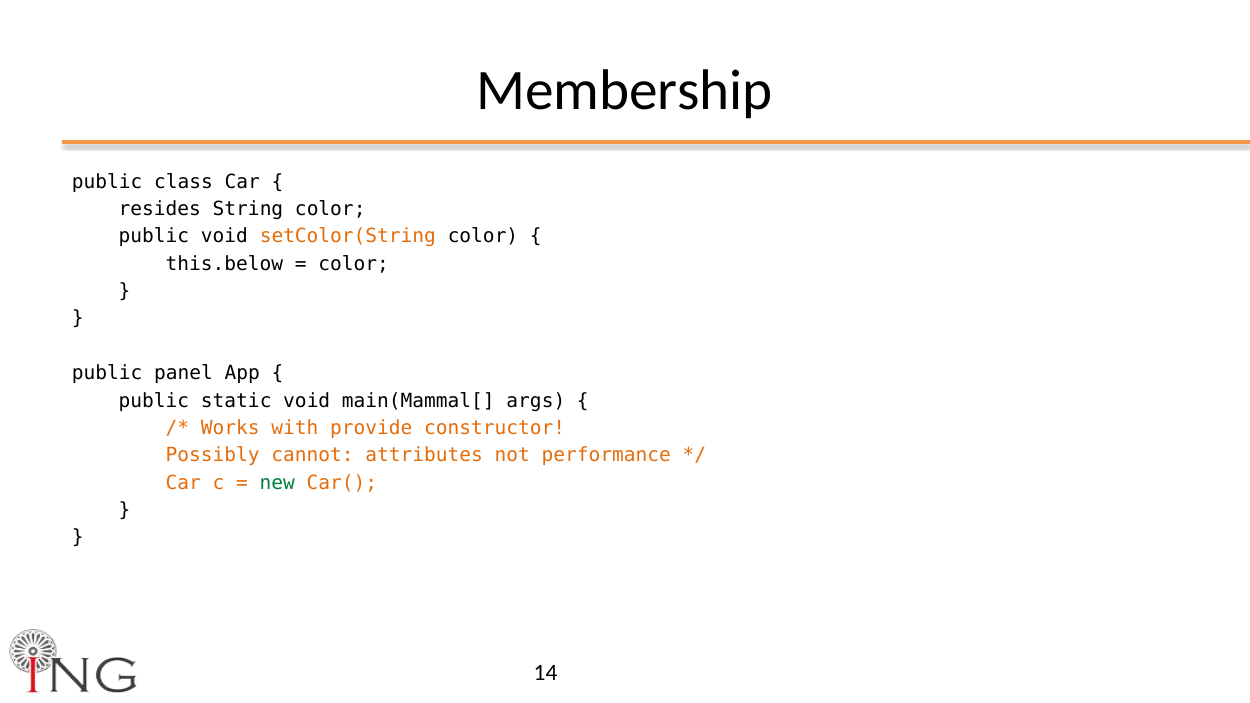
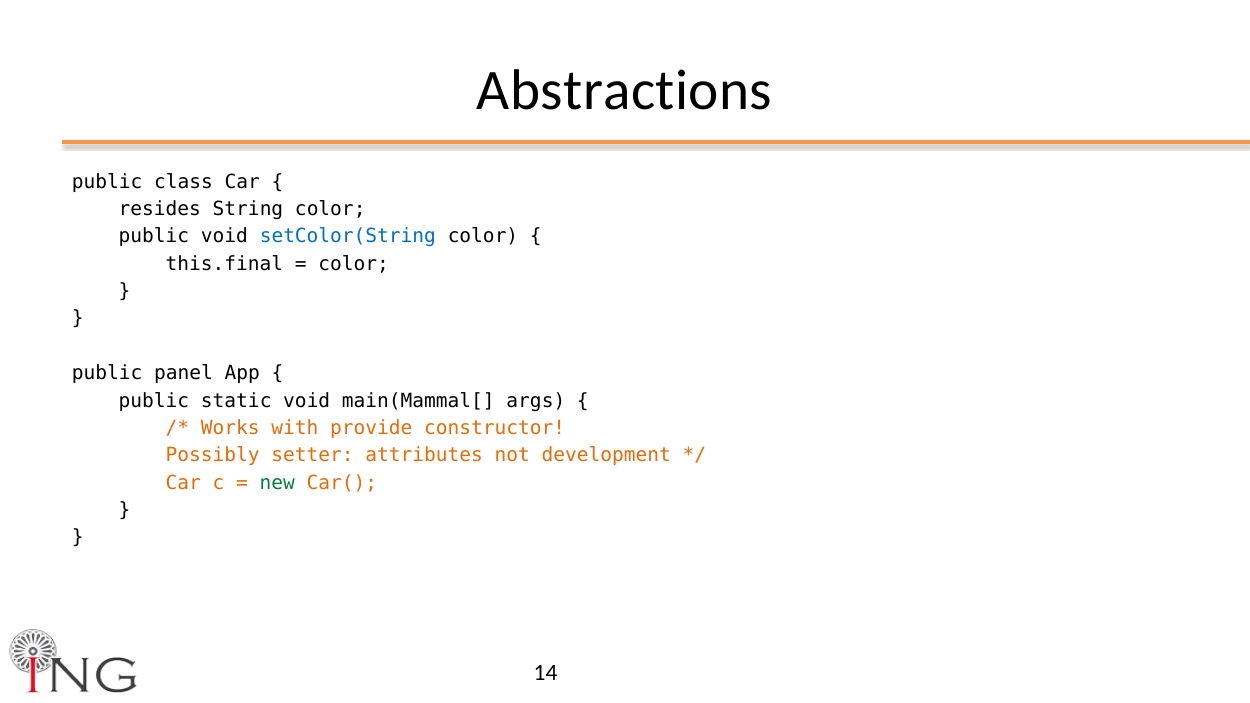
Membership: Membership -> Abstractions
setColor(String colour: orange -> blue
this.below: this.below -> this.final
cannot: cannot -> setter
performance: performance -> development
